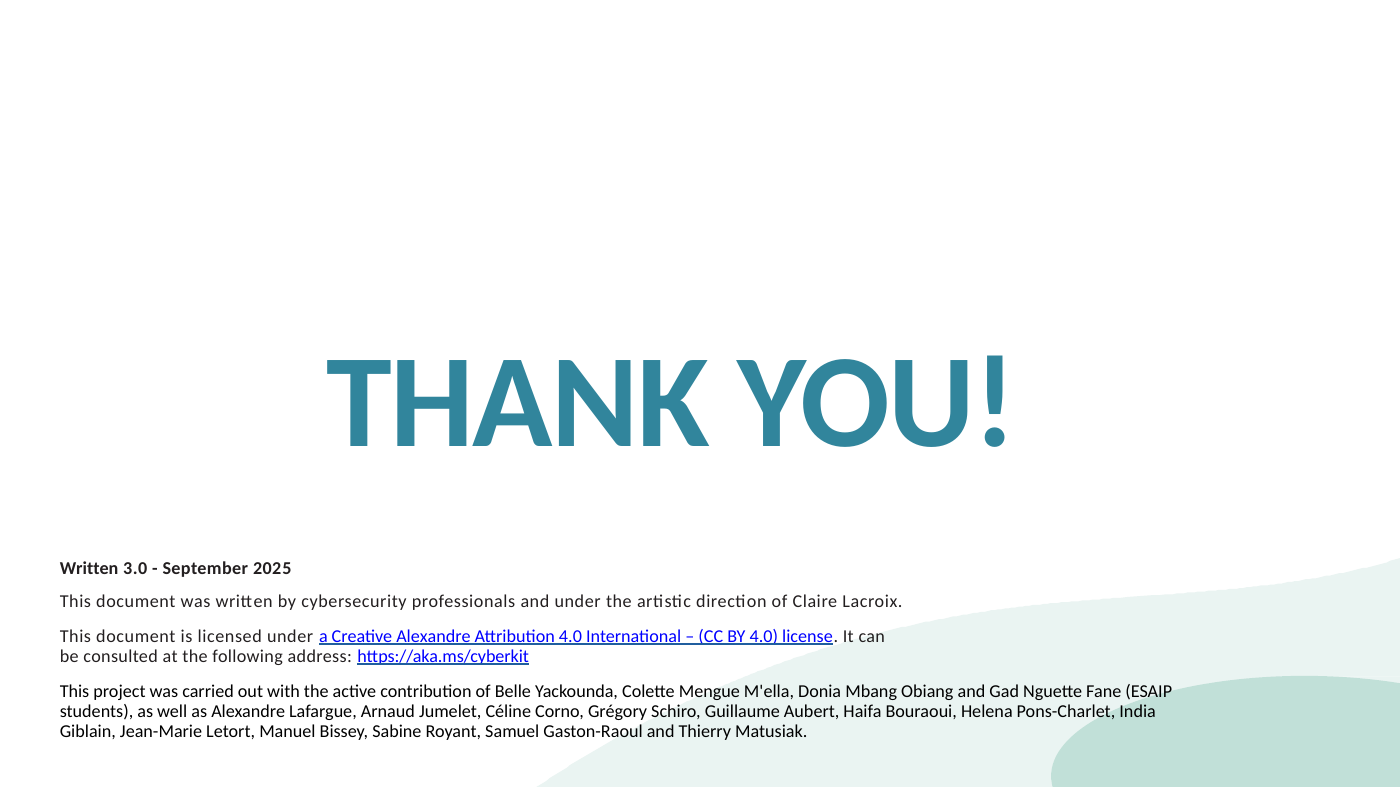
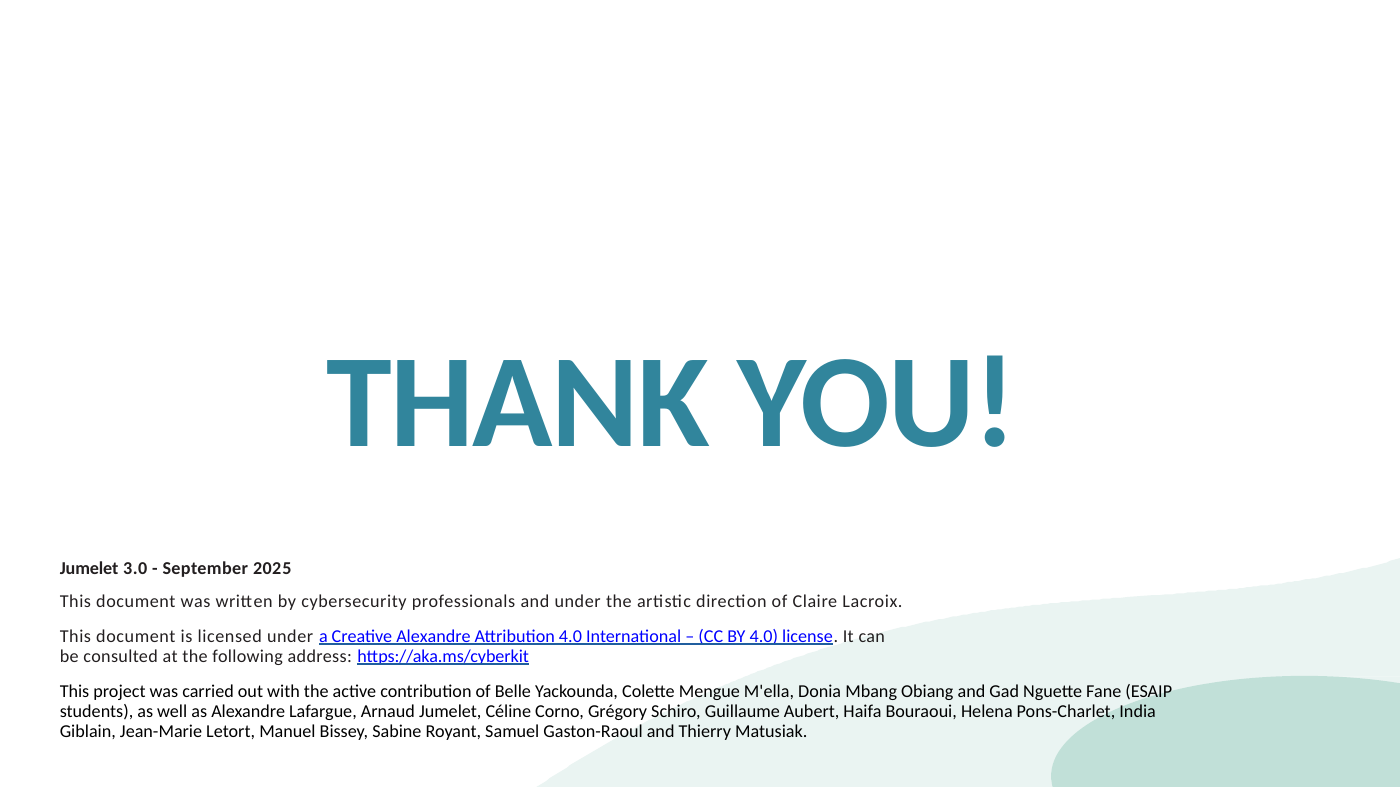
Written at (89, 569): Written -> Jumelet
